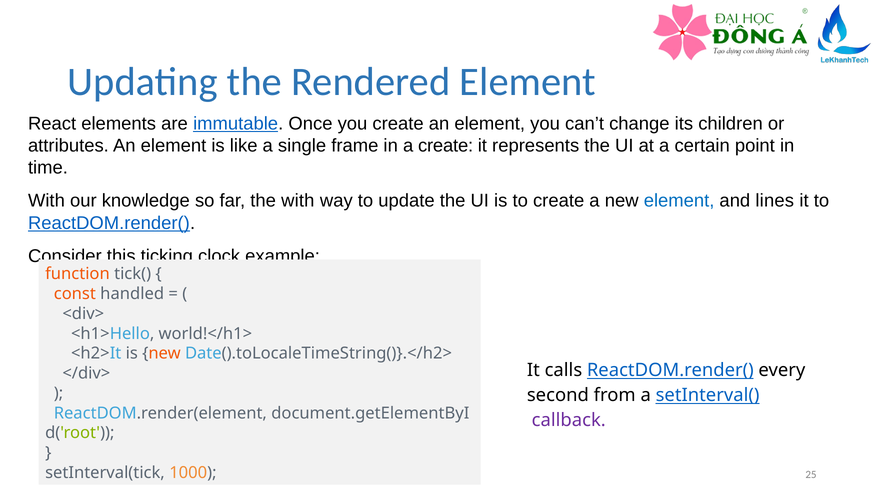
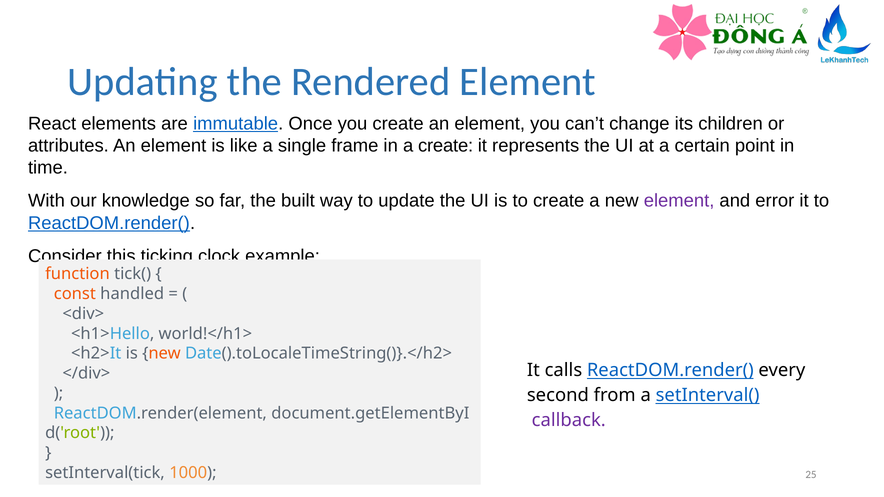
the with: with -> built
element at (679, 201) colour: blue -> purple
lines: lines -> error
